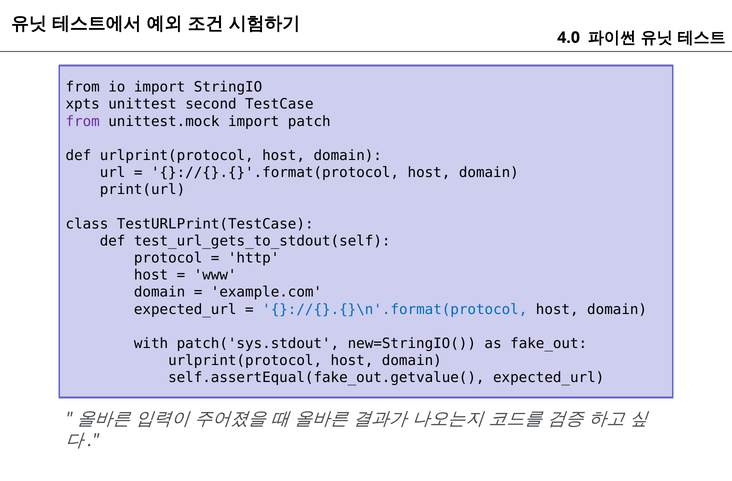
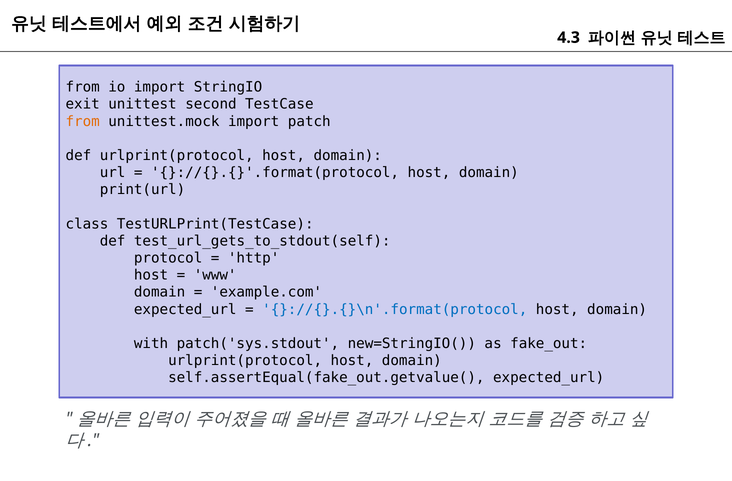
4.0: 4.0 -> 4.3
xpts: xpts -> exit
from at (83, 121) colour: purple -> orange
